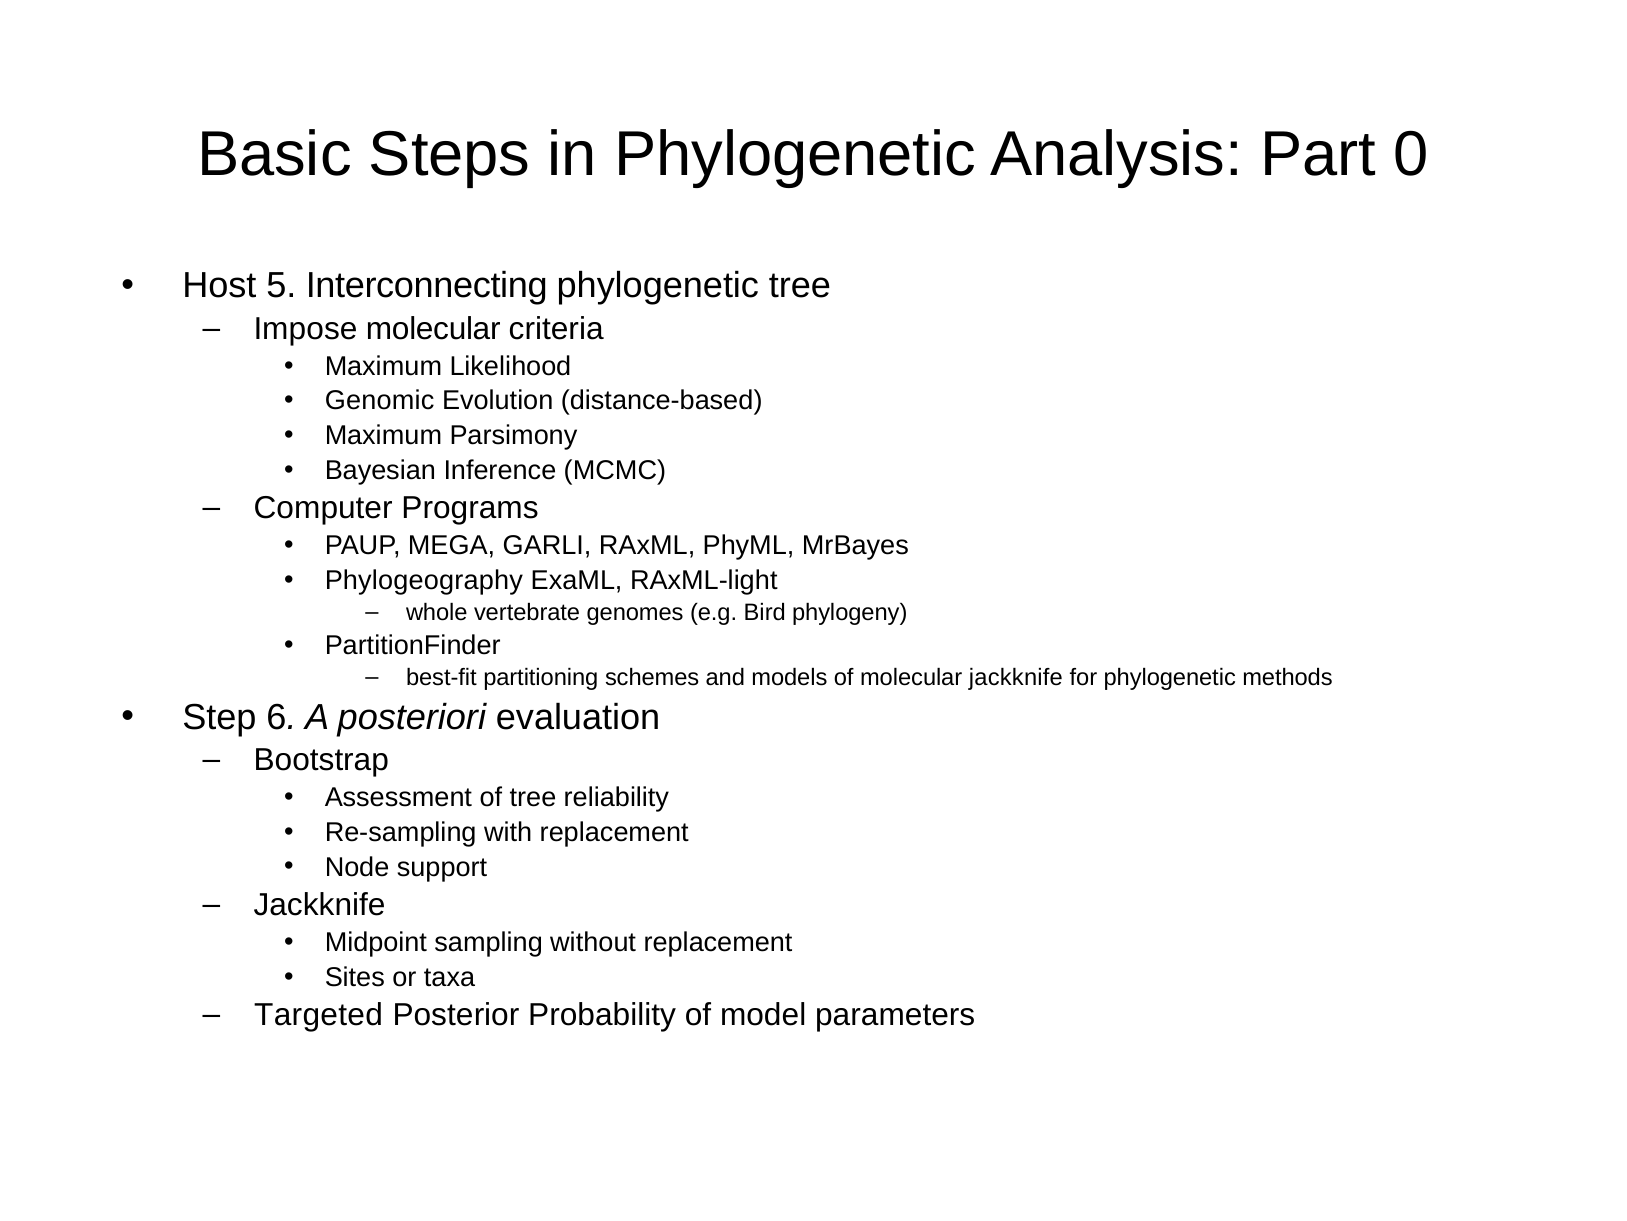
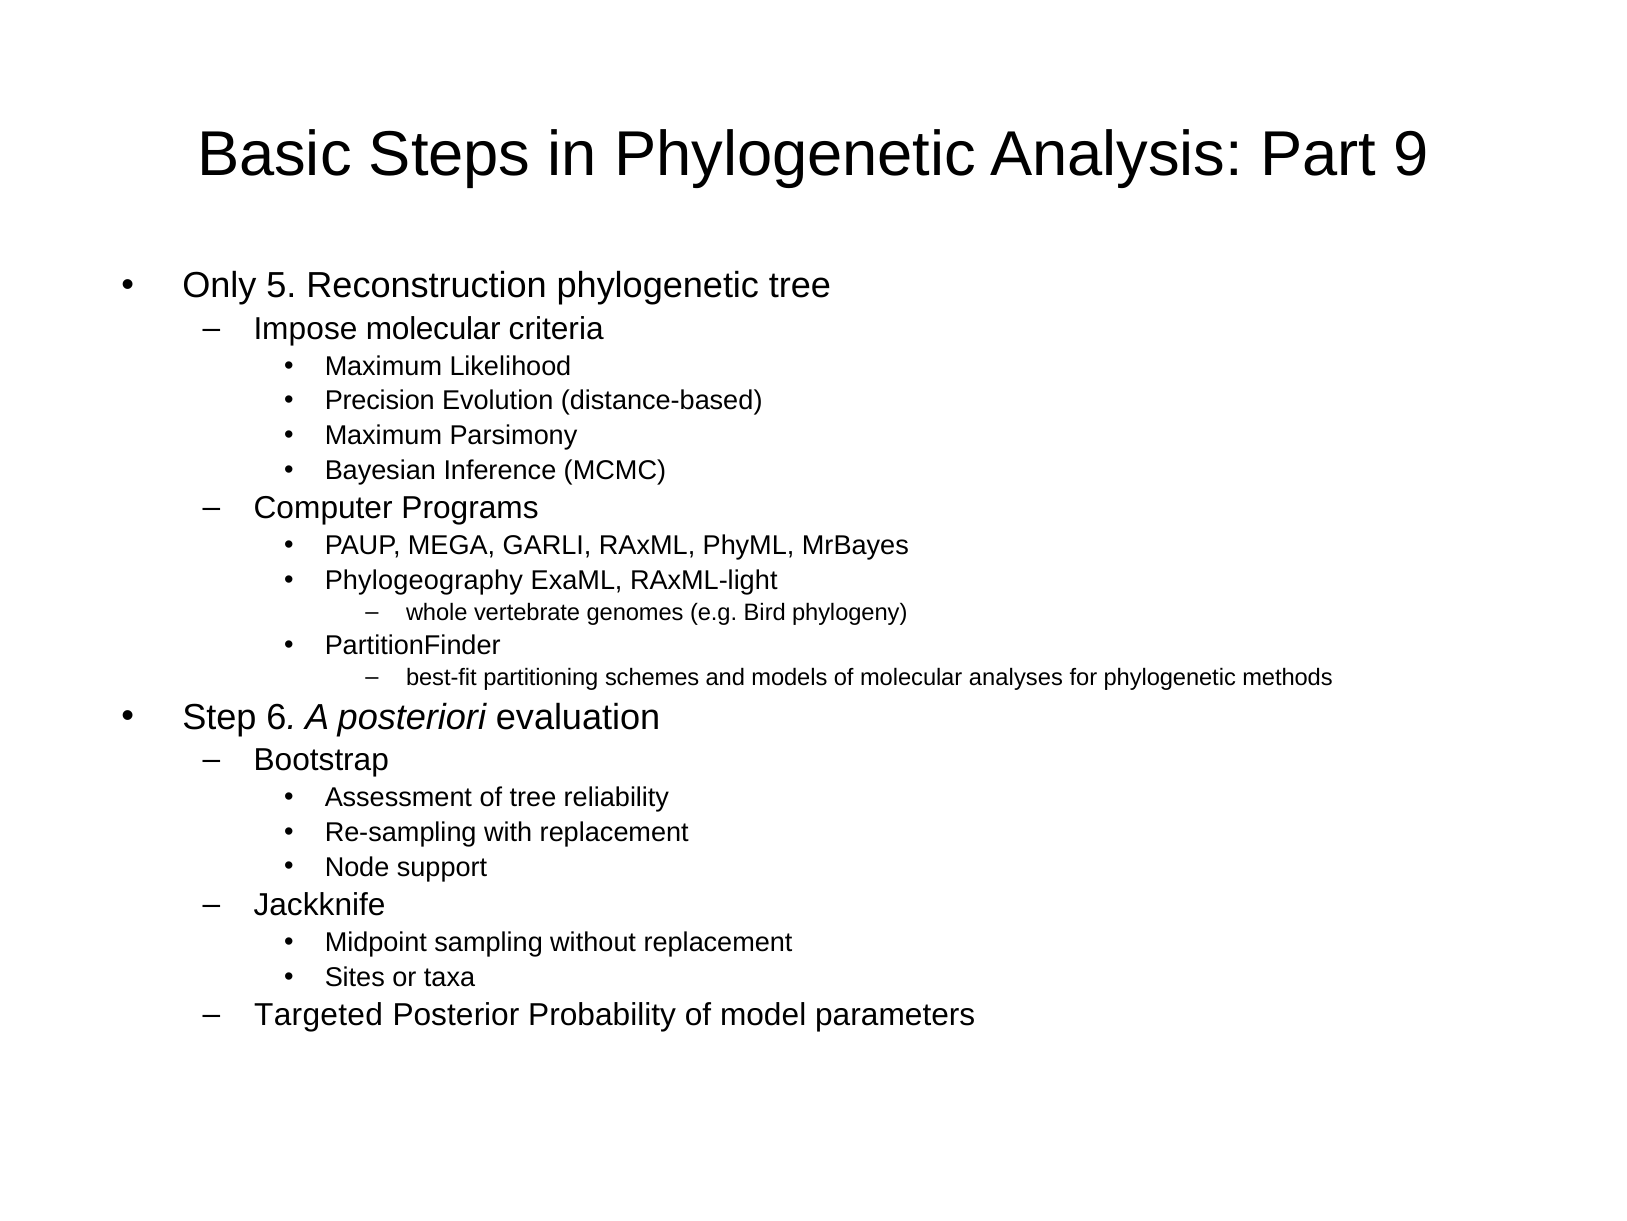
0: 0 -> 9
Host: Host -> Only
Interconnecting: Interconnecting -> Reconstruction
Genomic: Genomic -> Precision
molecular jackknife: jackknife -> analyses
